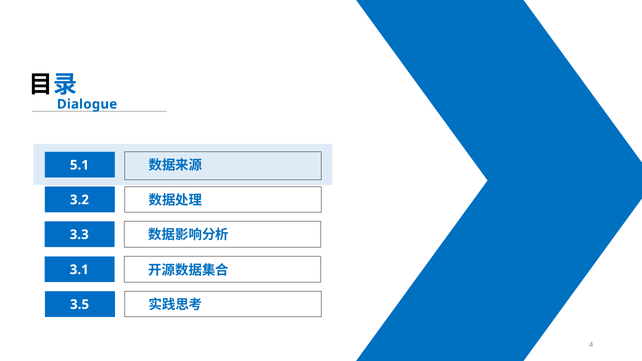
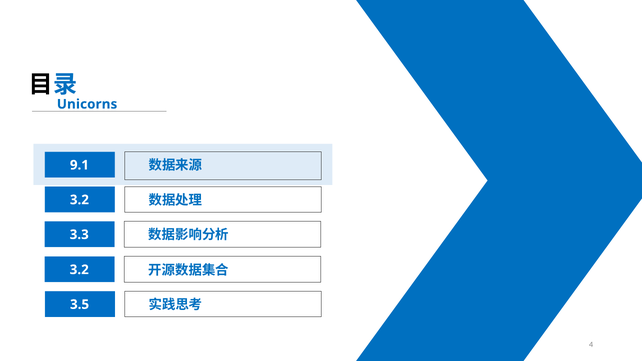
Dialogue: Dialogue -> Unicorns
5.1: 5.1 -> 9.1
3.1 at (79, 270): 3.1 -> 3.2
